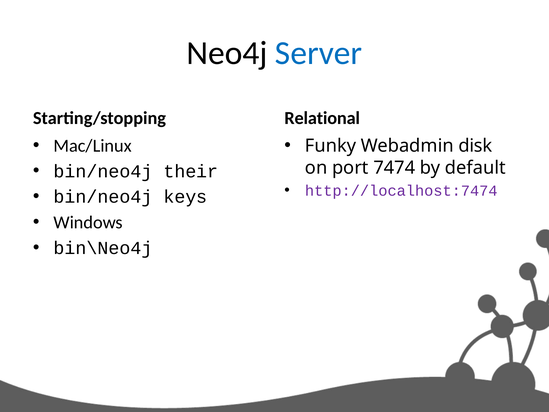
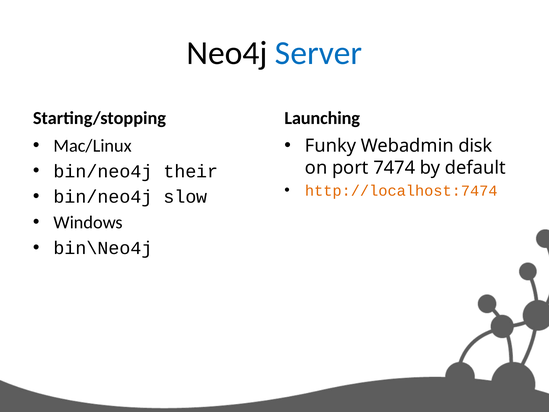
Relational: Relational -> Launching
http://localhost:7474 colour: purple -> orange
keys: keys -> slow
